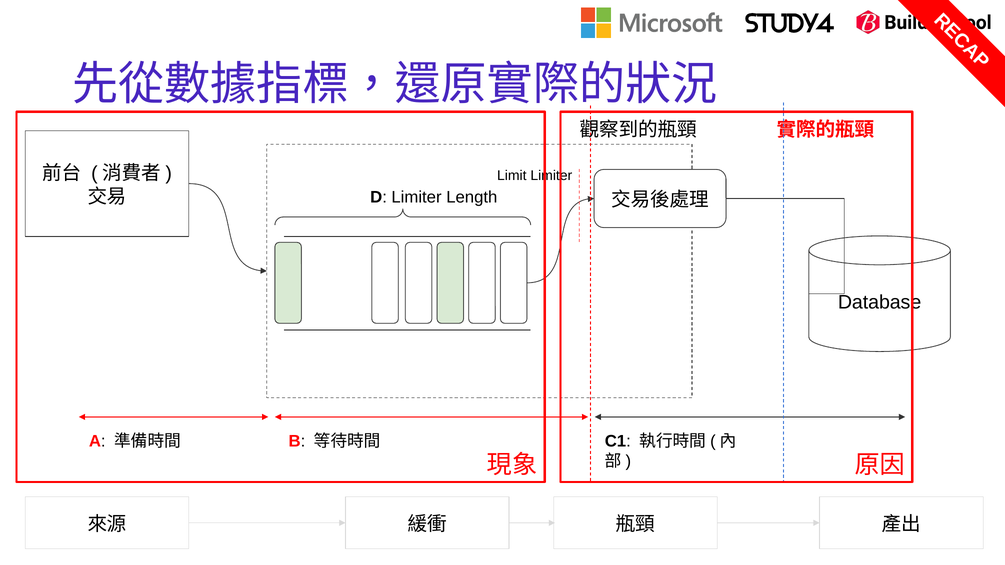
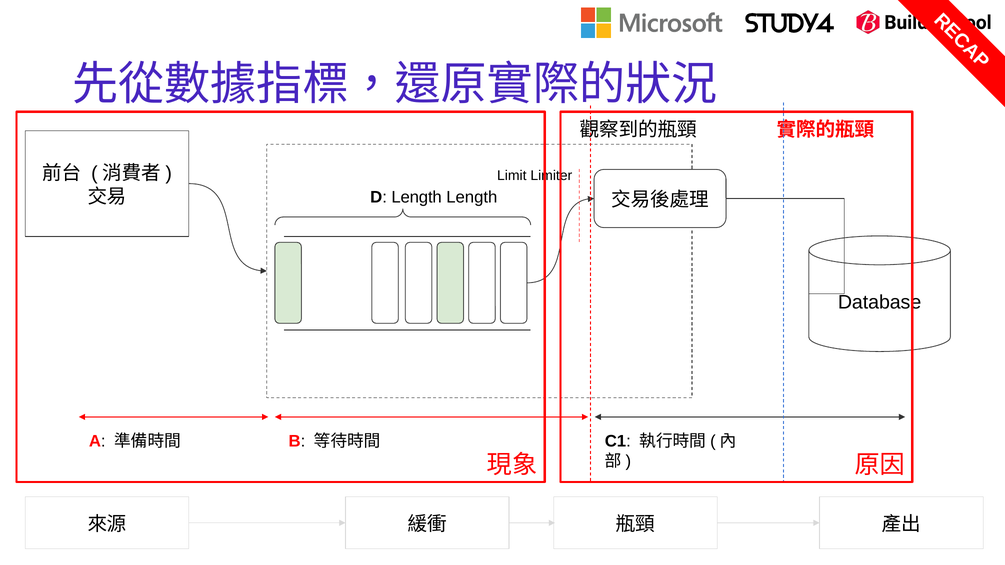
D Limiter: Limiter -> Length
